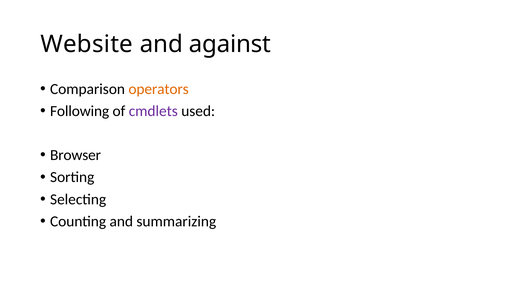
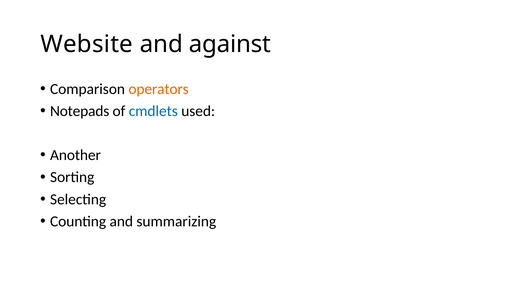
Following: Following -> Notepads
cmdlets colour: purple -> blue
Browser: Browser -> Another
